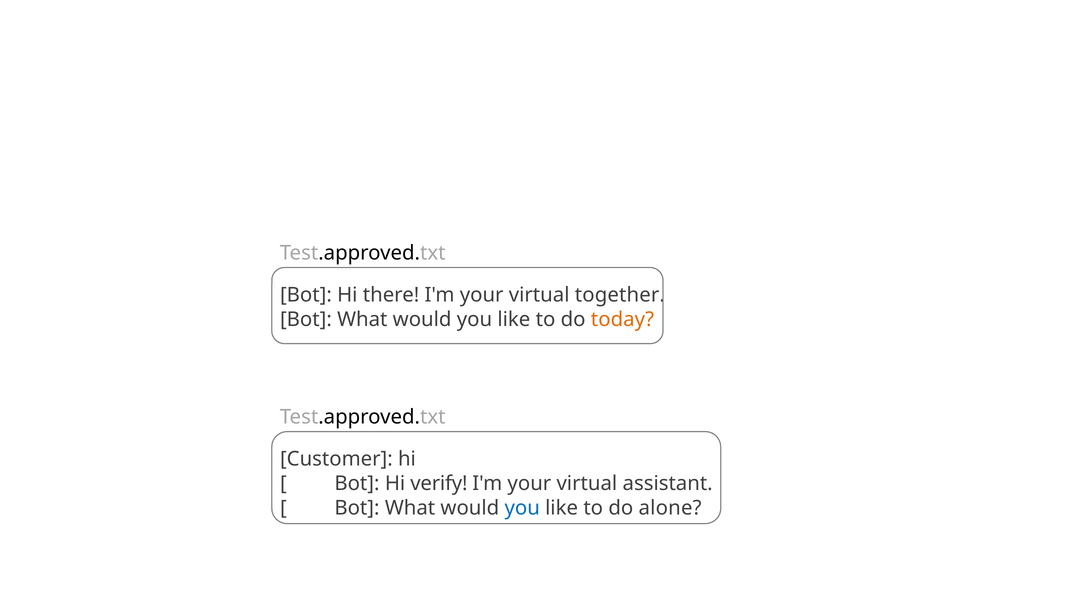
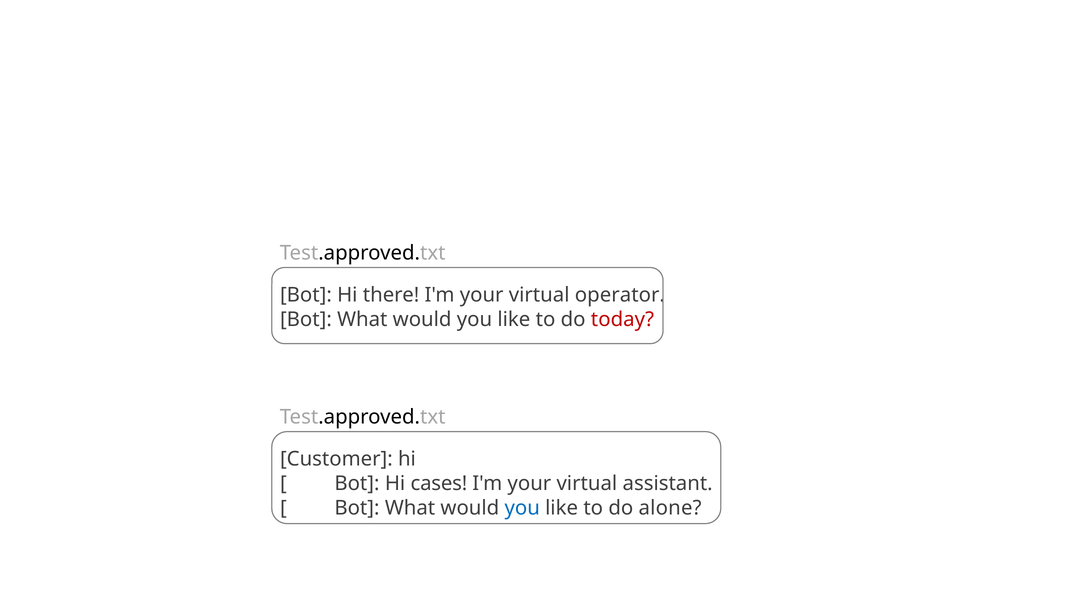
together: together -> operator
today colour: orange -> red
verify: verify -> cases
